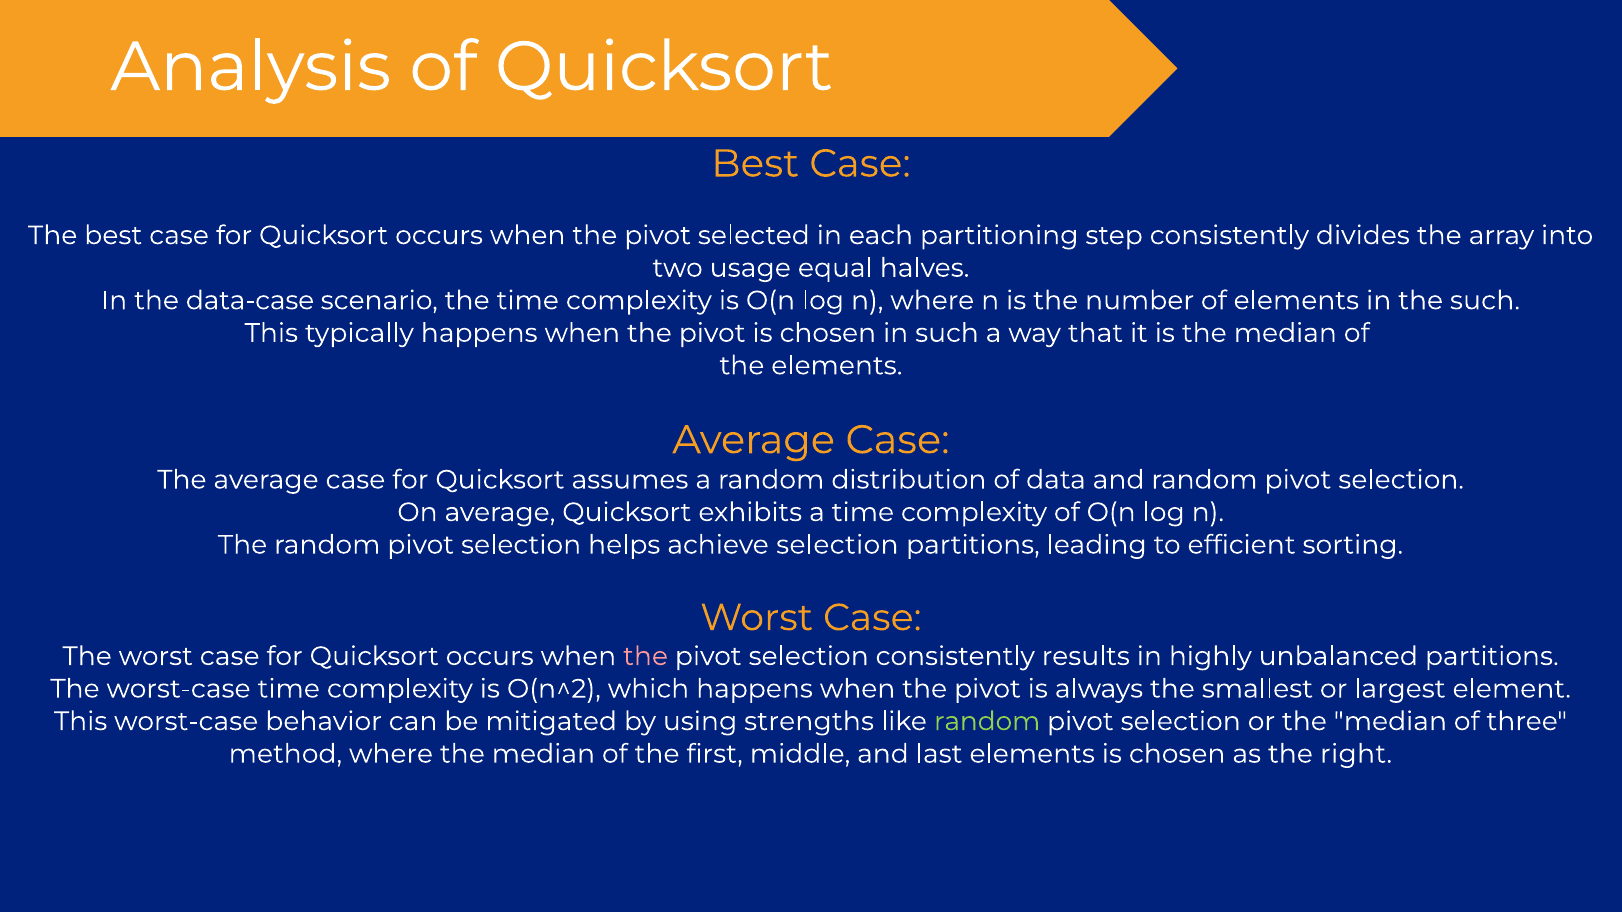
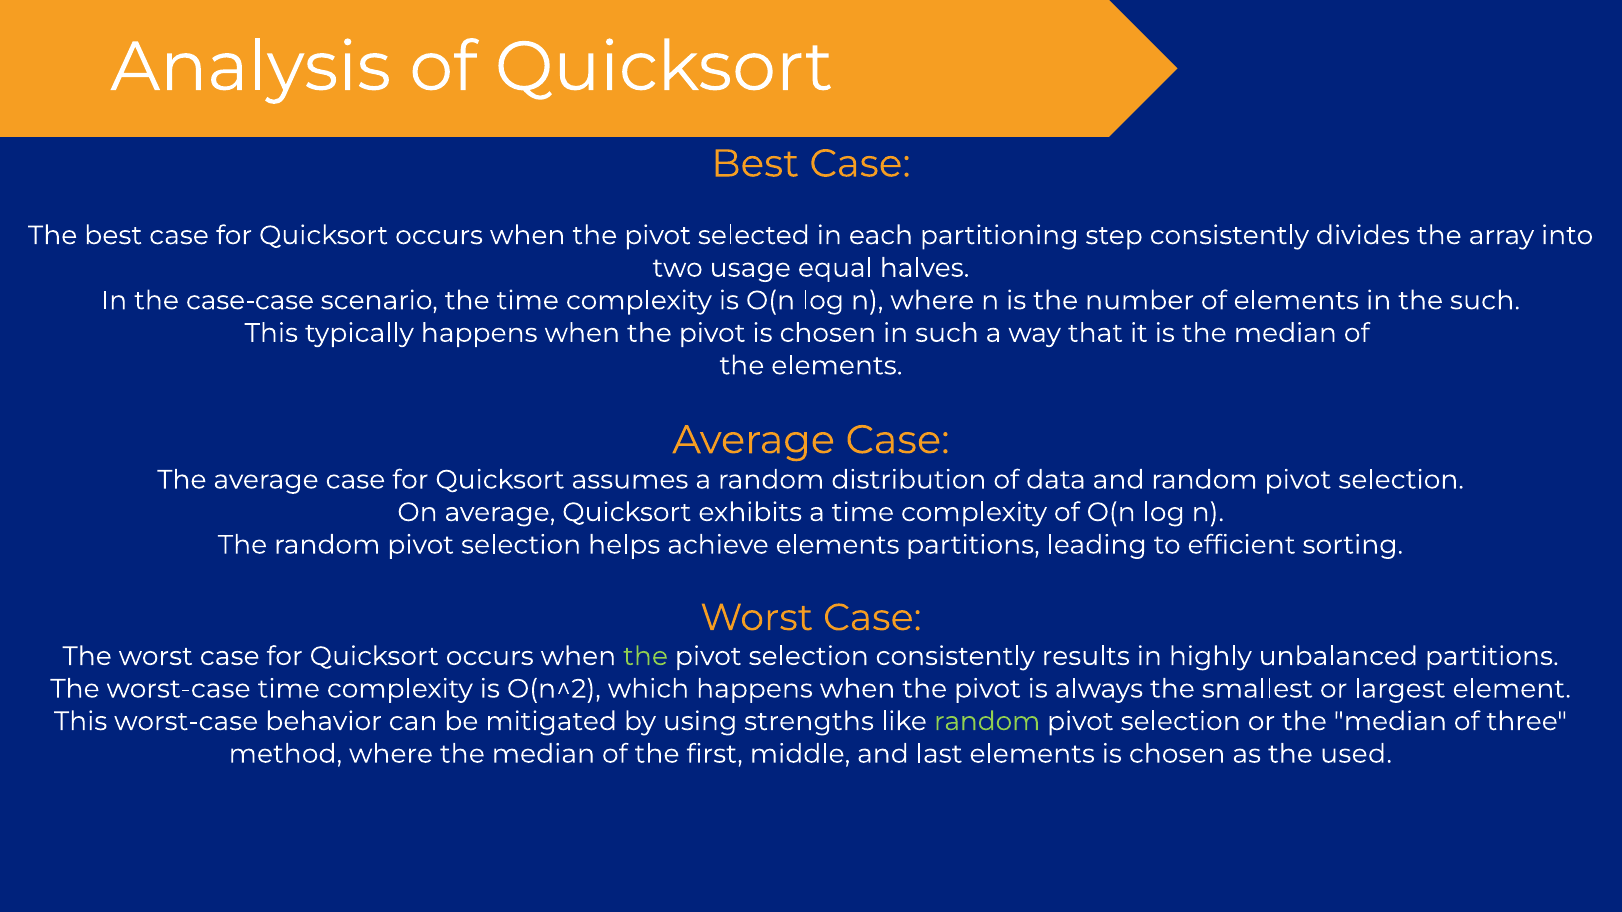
data-case: data-case -> case-case
achieve selection: selection -> elements
the at (646, 657) colour: pink -> light green
right: right -> used
